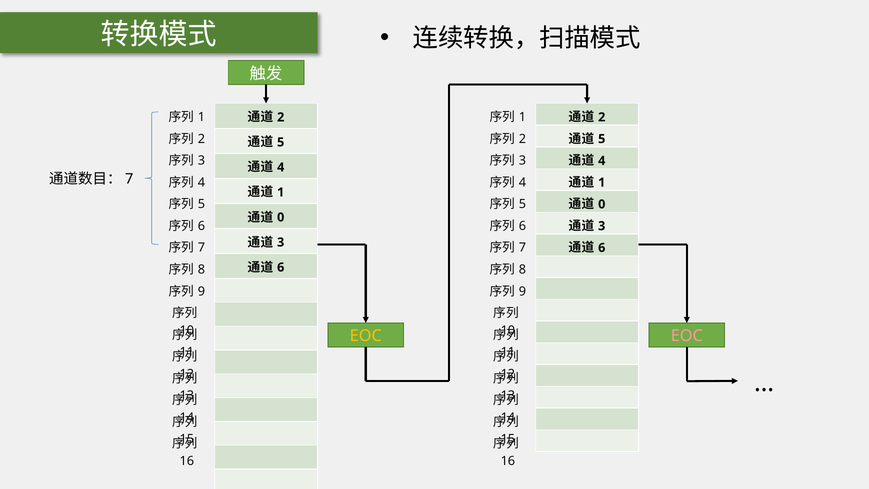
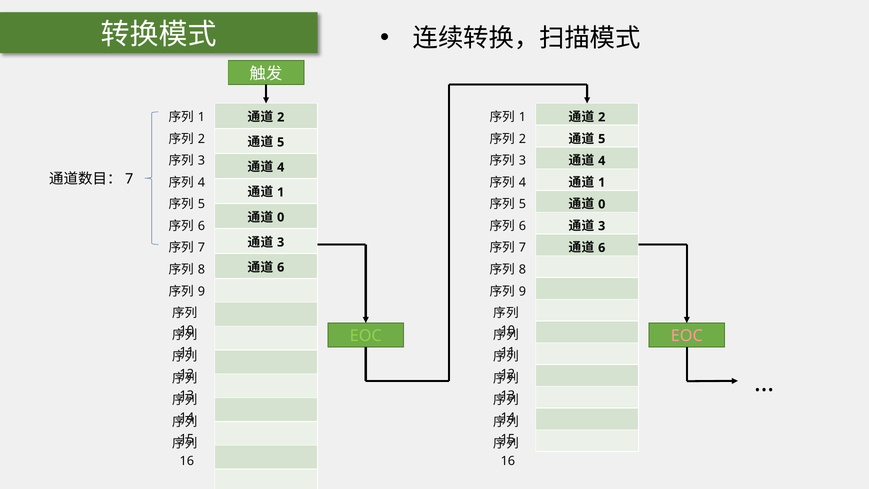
EOC at (366, 336) colour: yellow -> light green
